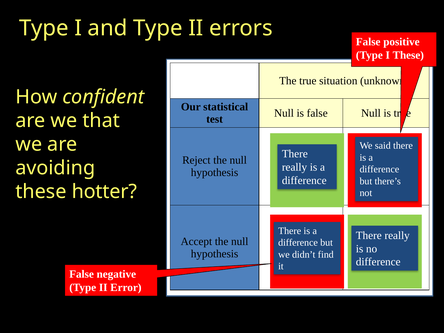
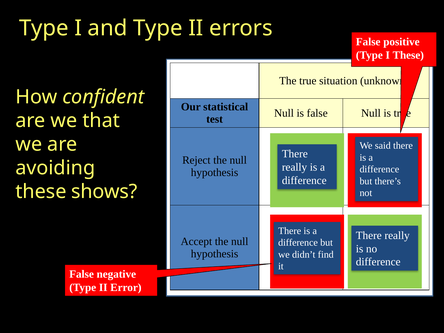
hotter: hotter -> shows
